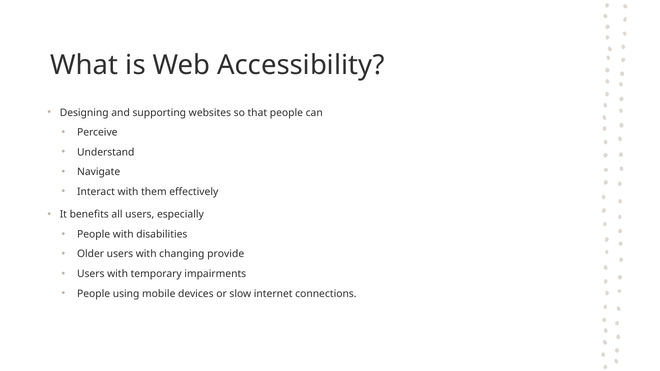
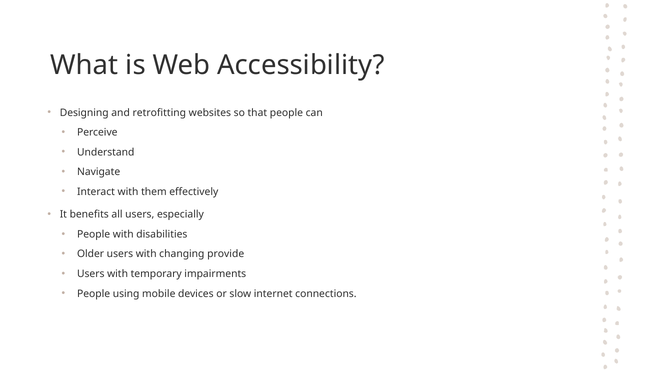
supporting: supporting -> retrofitting
